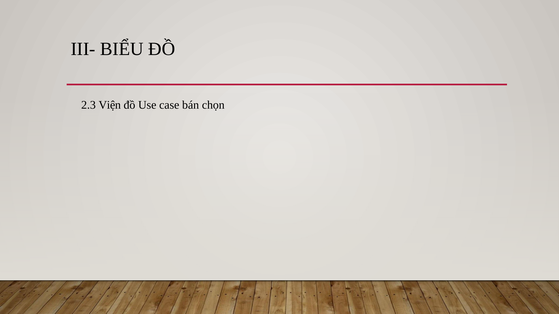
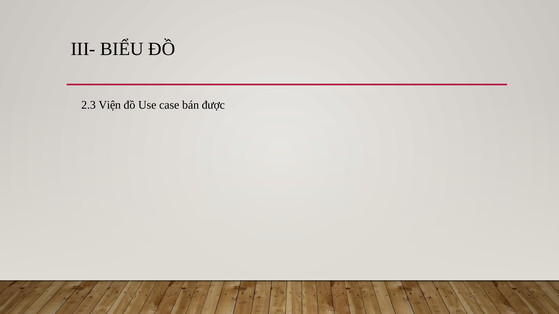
chọn: chọn -> được
